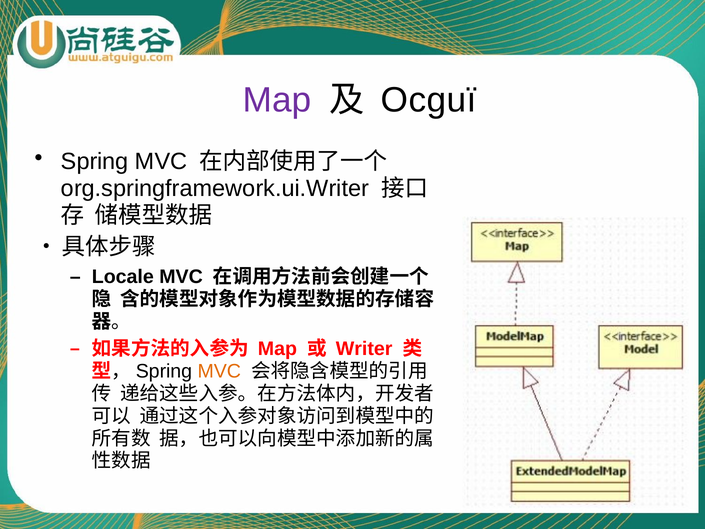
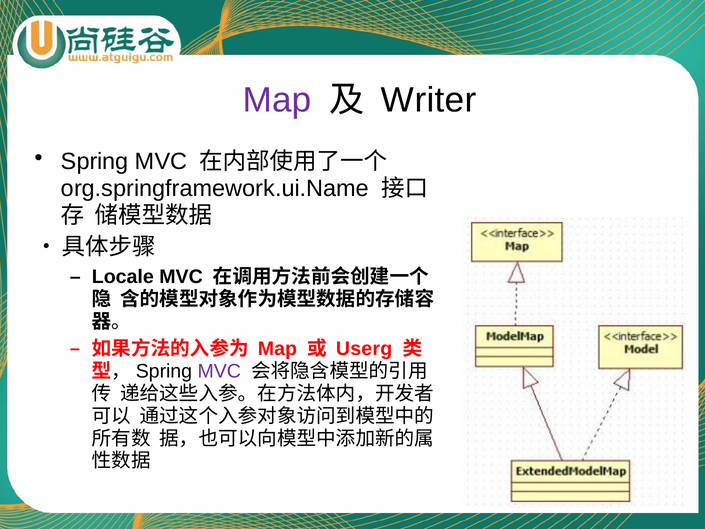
Ocguï: Ocguï -> Writer
org.springframework.ui.Writer: org.springframework.ui.Writer -> org.springframework.ui.Name
Writer: Writer -> Userg
MVC at (219, 371) colour: orange -> purple
